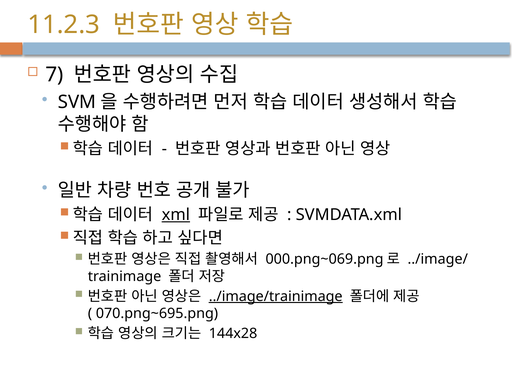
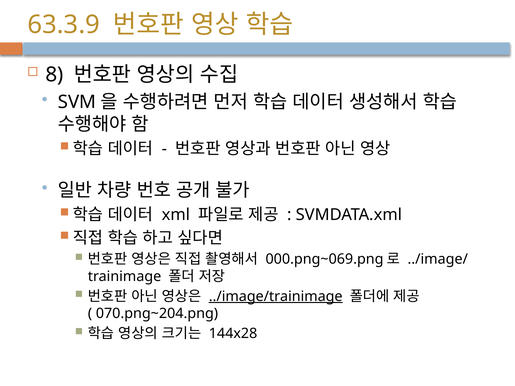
11.2.3: 11.2.3 -> 63.3.9
7: 7 -> 8
xml underline: present -> none
070.png~695.png: 070.png~695.png -> 070.png~204.png
